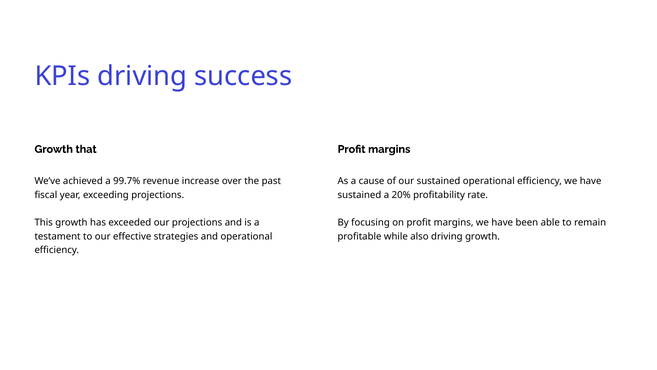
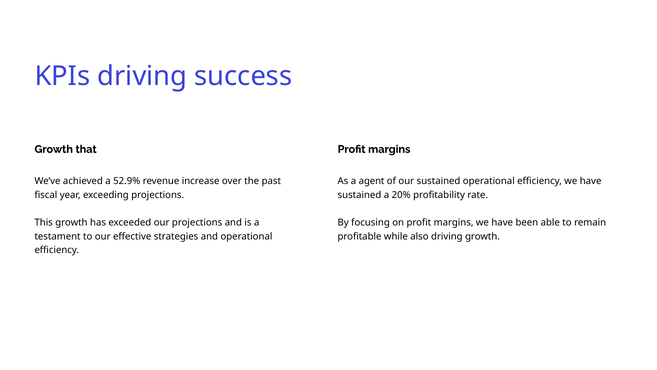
99.7%: 99.7% -> 52.9%
cause: cause -> agent
